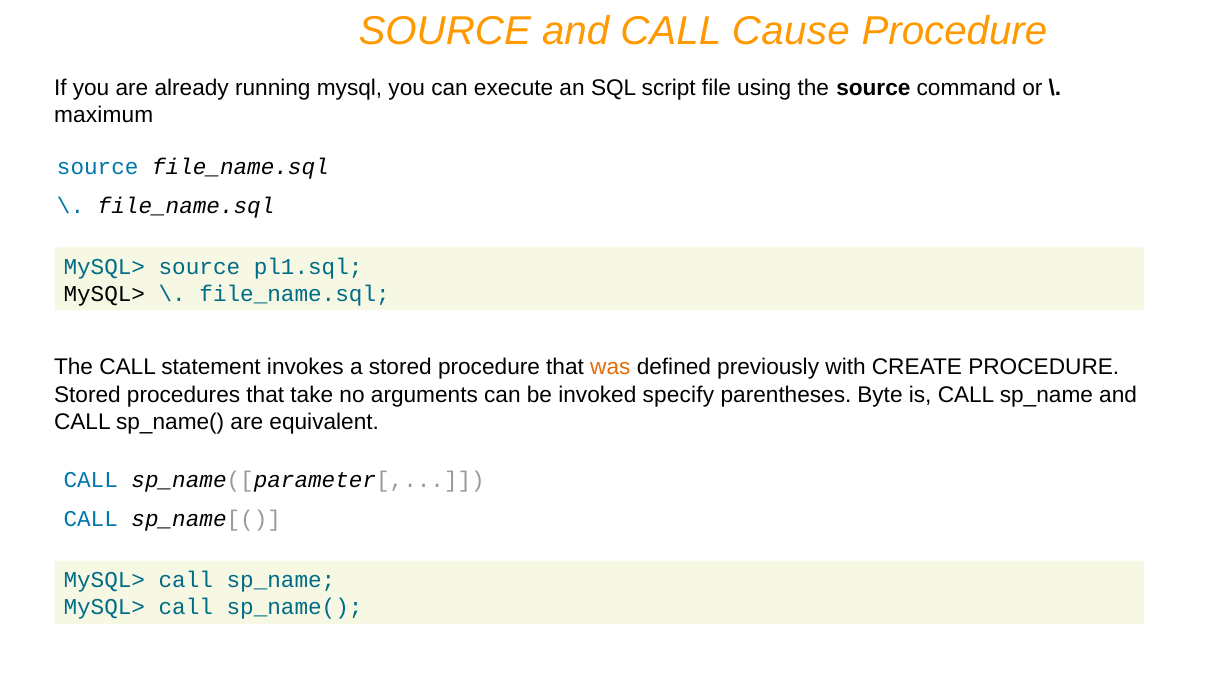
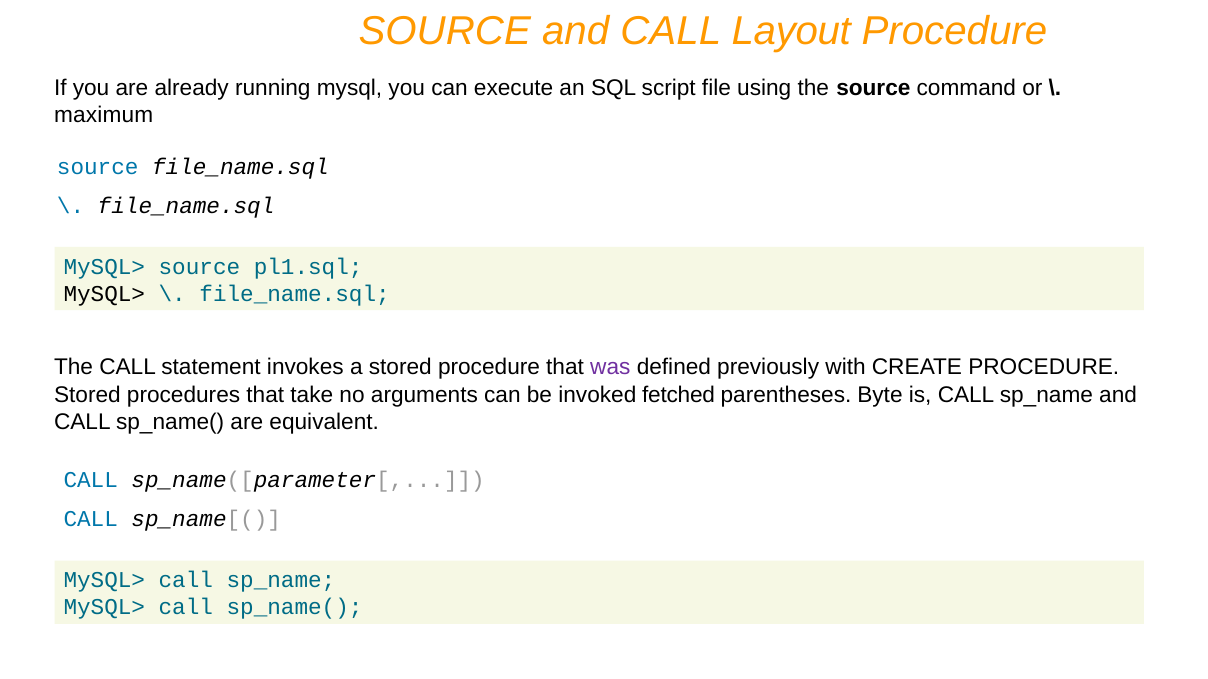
Cause: Cause -> Layout
was colour: orange -> purple
specify: specify -> fetched
